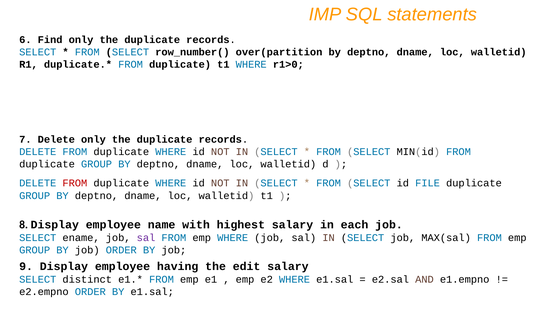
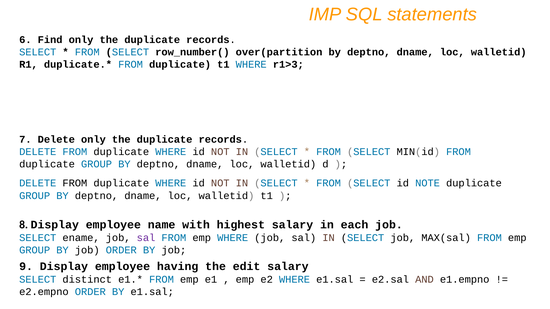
r1>0: r1>0 -> r1>3
FROM at (75, 183) colour: red -> black
FILE: FILE -> NOTE
